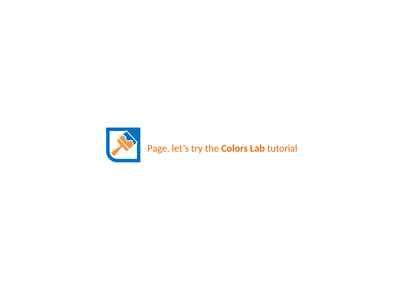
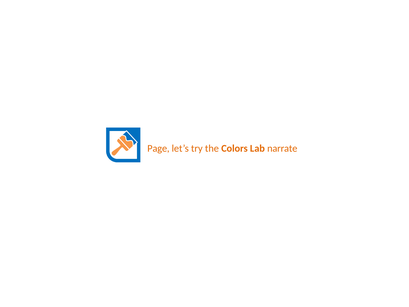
tutorial: tutorial -> narrate
